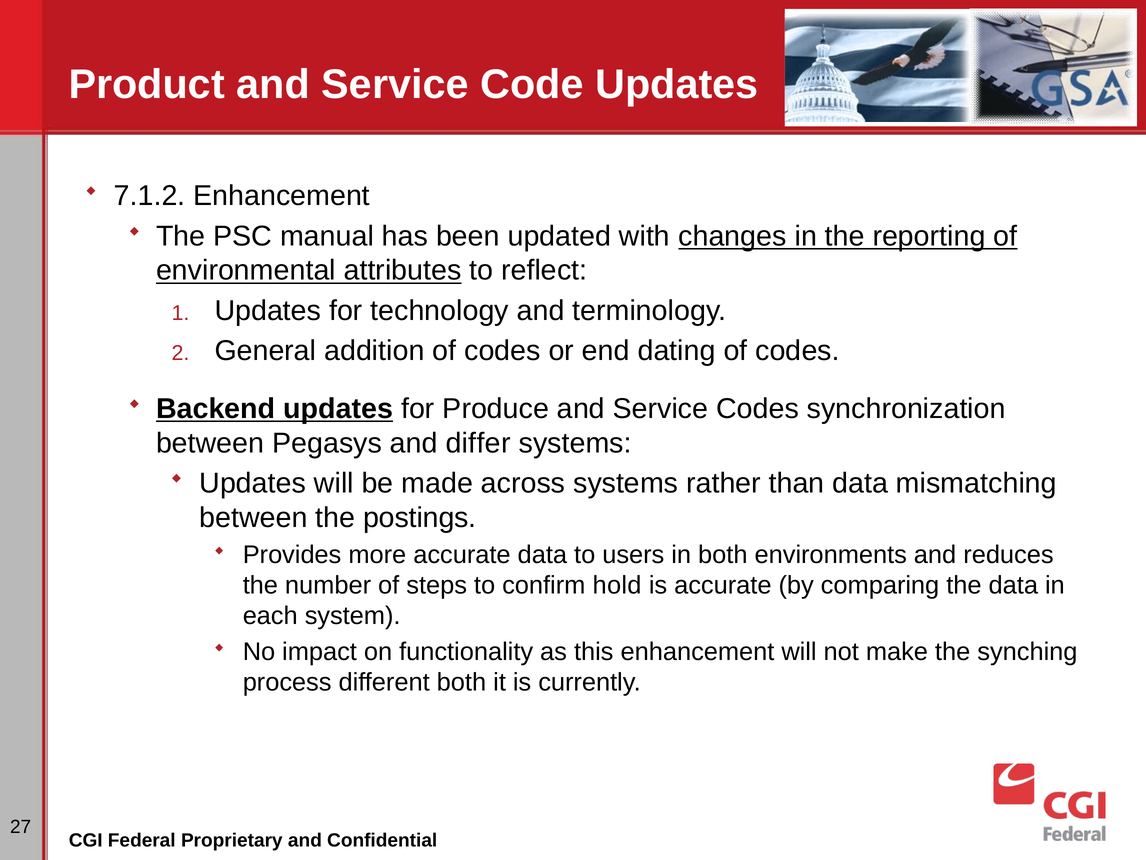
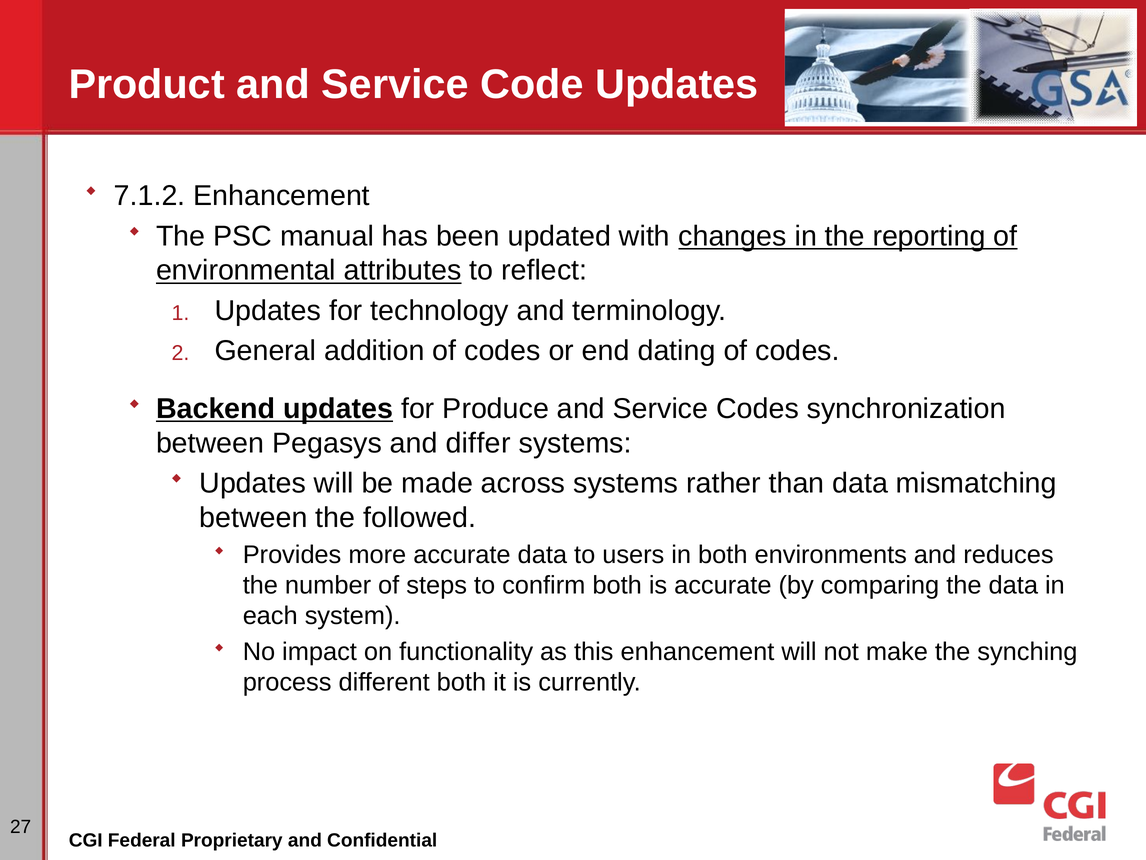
postings: postings -> followed
confirm hold: hold -> both
